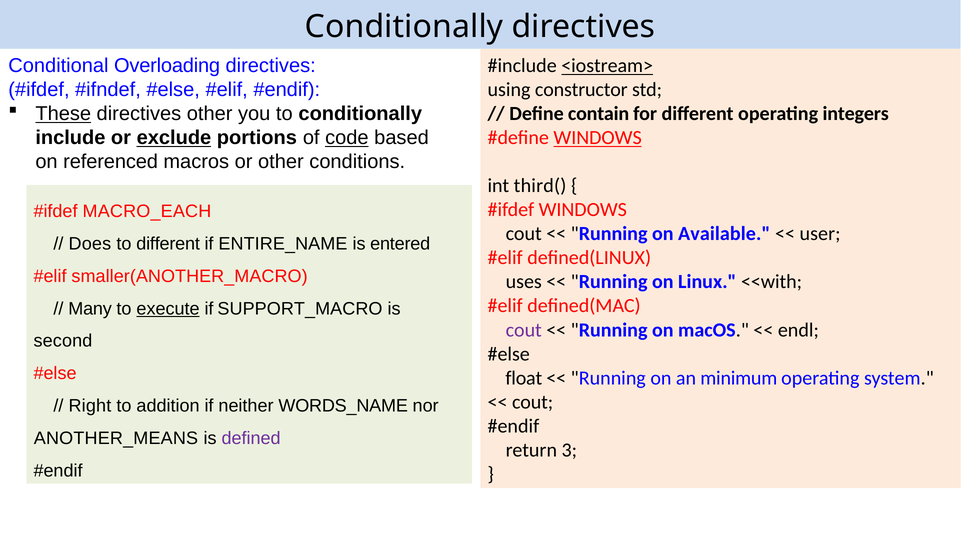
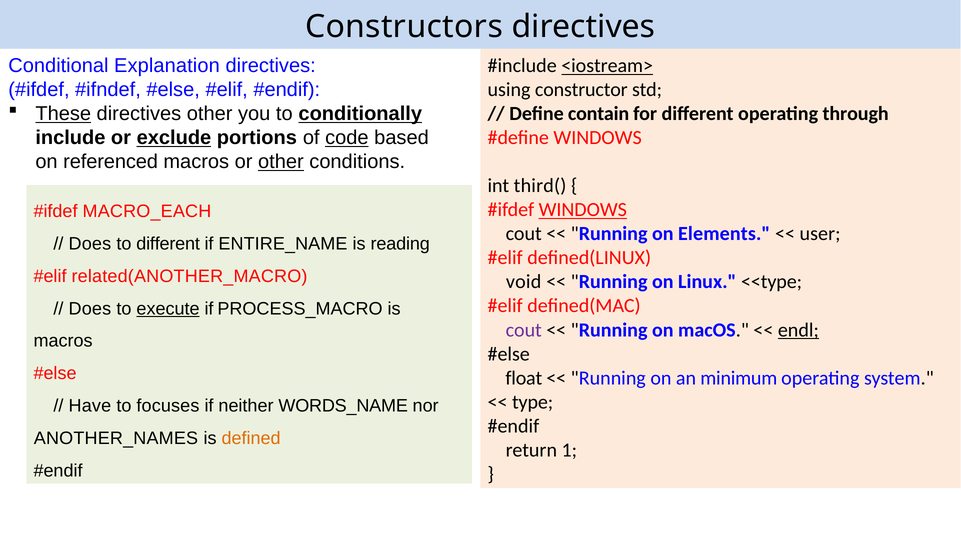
Conditionally at (404, 27): Conditionally -> Constructors
Overloading: Overloading -> Explanation
conditionally at (360, 114) underline: none -> present
integers: integers -> through
WINDOWS at (598, 138) underline: present -> none
other at (281, 162) underline: none -> present
WINDOWS at (583, 210) underline: none -> present
Available: Available -> Elements
entered: entered -> reading
smaller(ANOTHER_MACRO: smaller(ANOTHER_MACRO -> related(ANOTHER_MACRO
uses: uses -> void
<<with: <<with -> <<type
Many at (90, 309): Many -> Does
SUPPORT_MACRO: SUPPORT_MACRO -> PROCESS_MACRO
endl underline: none -> present
second at (63, 341): second -> macros
cout at (533, 402): cout -> type
Right: Right -> Have
addition: addition -> focuses
ANOTHER_MEANS: ANOTHER_MEANS -> ANOTHER_NAMES
defined colour: purple -> orange
3: 3 -> 1
